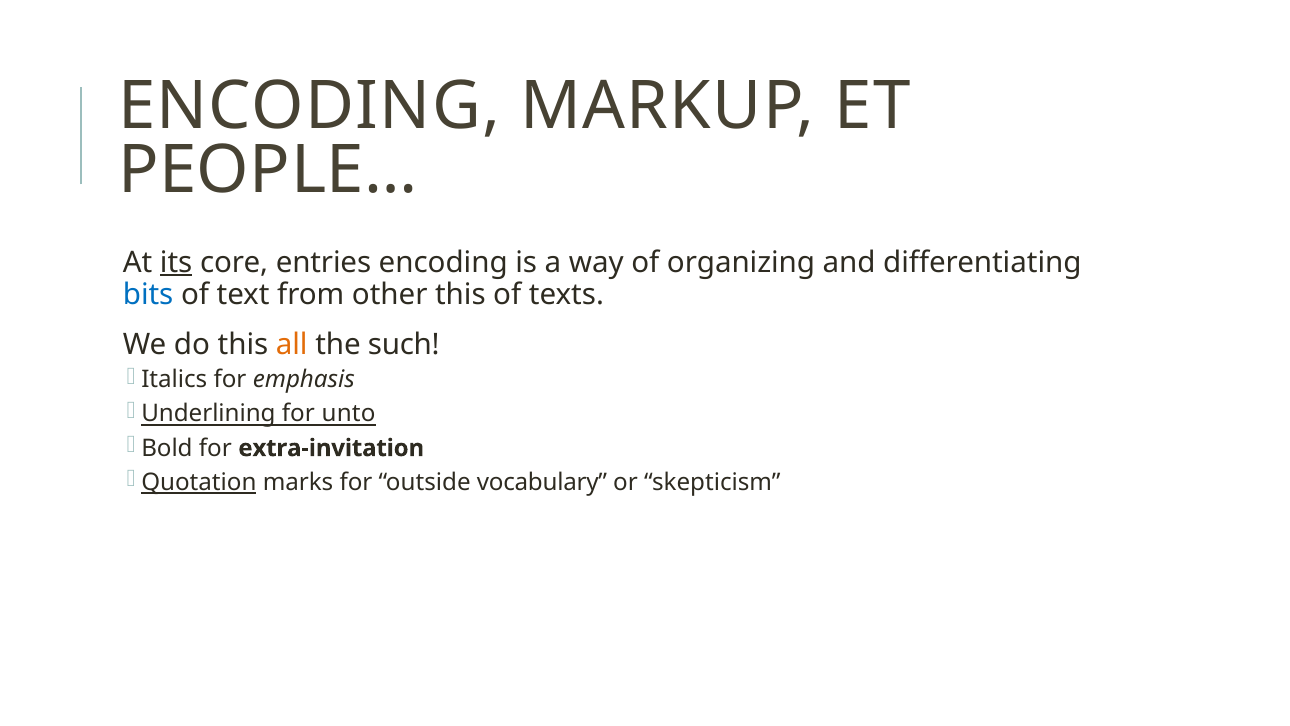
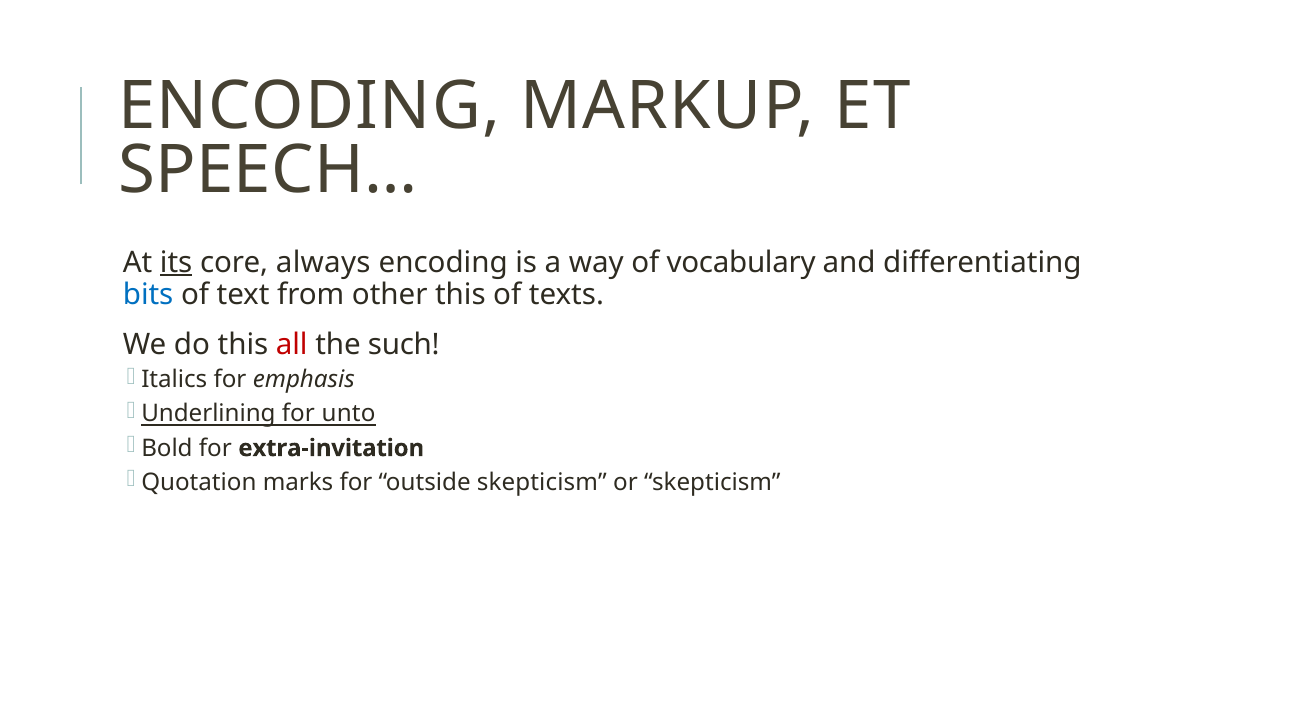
PEOPLE…: PEOPLE… -> SPEECH…
entries: entries -> always
organizing: organizing -> vocabulary
all colour: orange -> red
Quotation underline: present -> none
outside vocabulary: vocabulary -> skepticism
